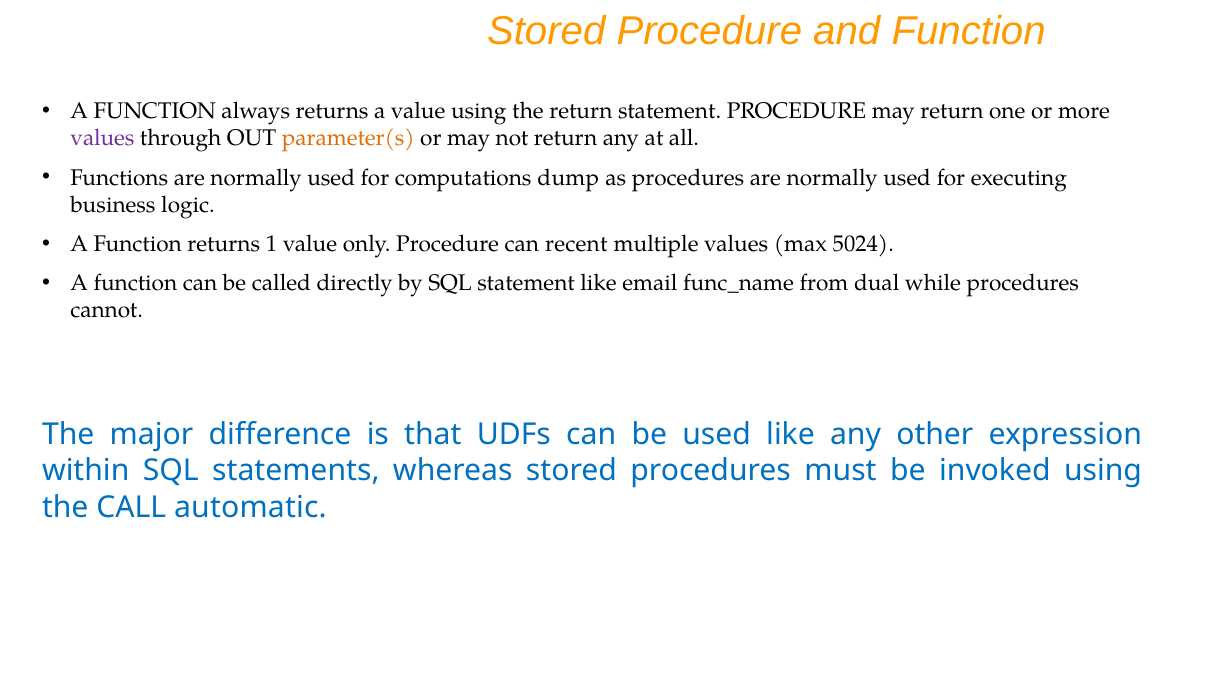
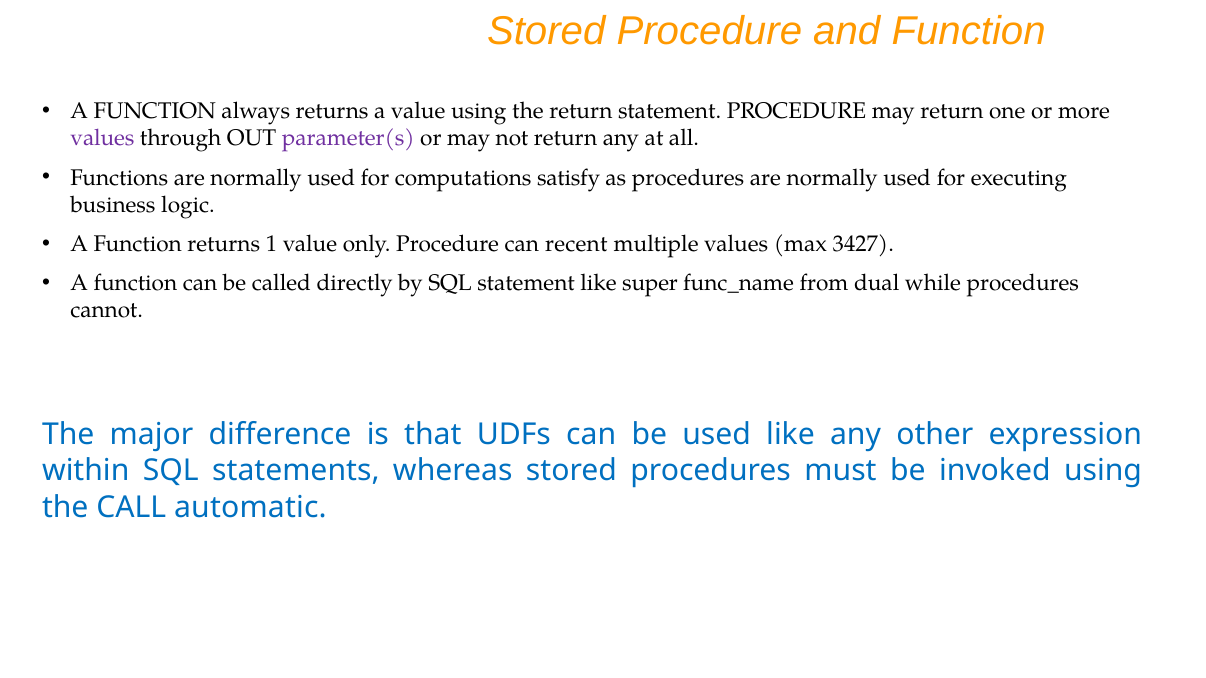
parameter(s colour: orange -> purple
dump: dump -> satisfy
5024: 5024 -> 3427
email: email -> super
